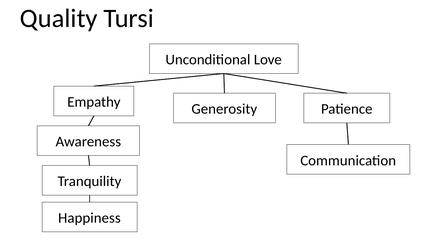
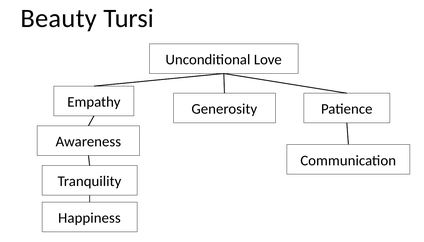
Quality: Quality -> Beauty
